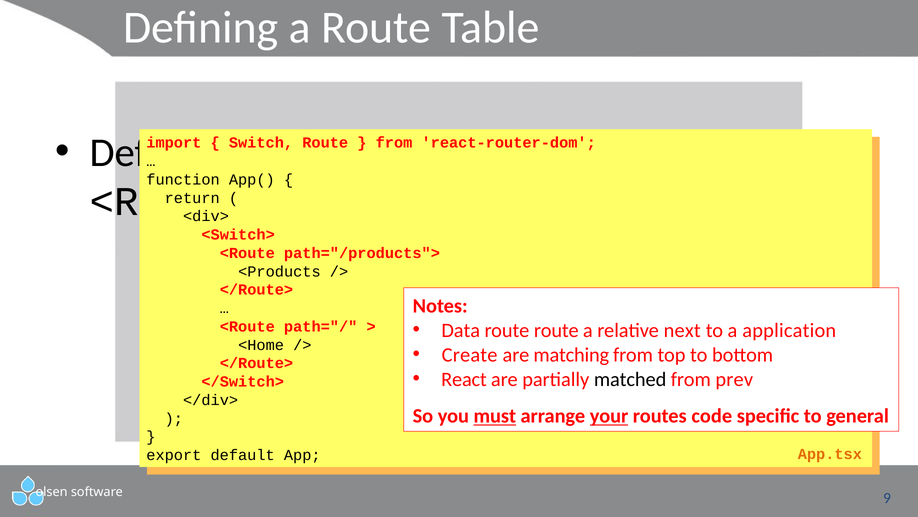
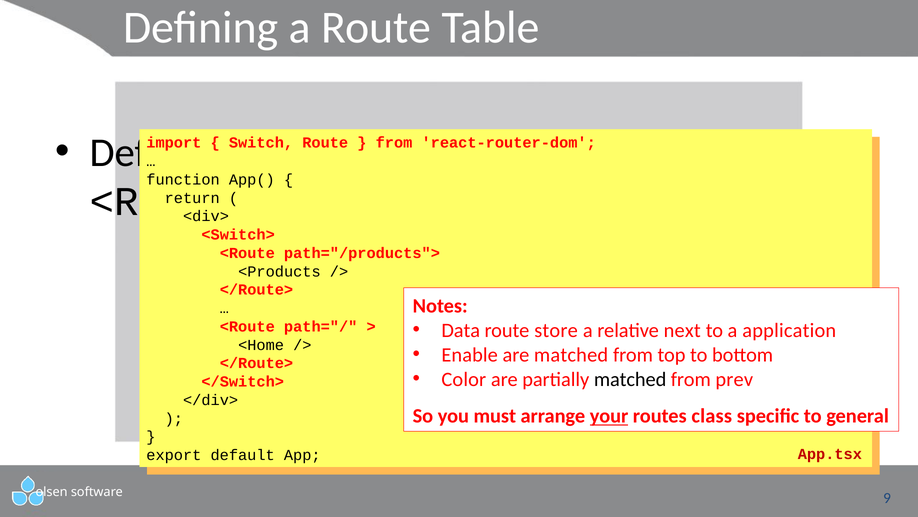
route route: route -> store
Create: Create -> Enable
are matching: matching -> matched
React: React -> Color
must underline: present -> none
code: code -> class
App.tsx colour: orange -> red
